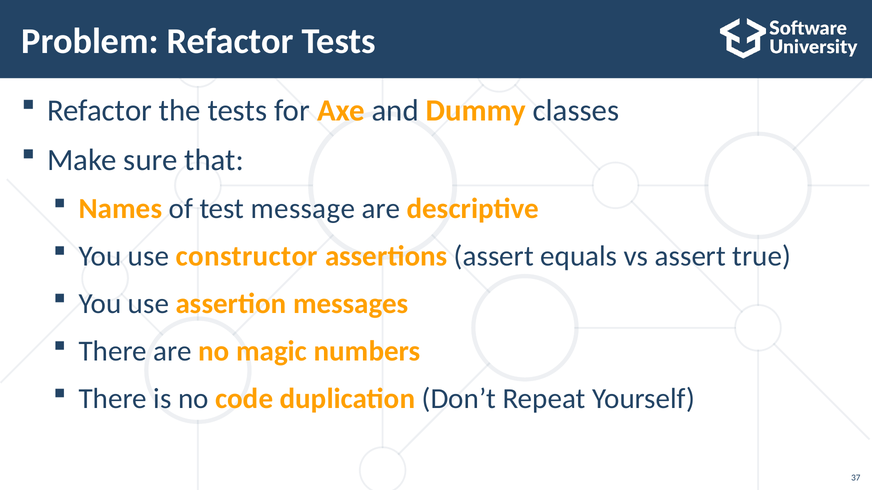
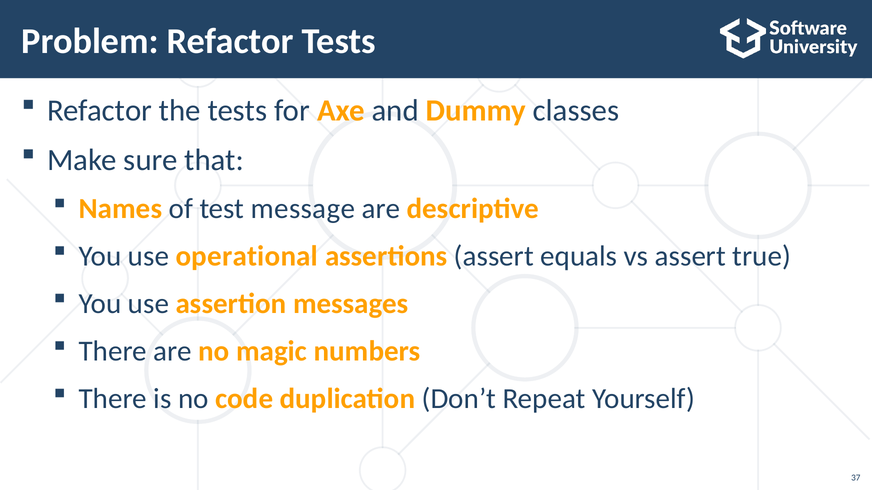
constructor: constructor -> operational
